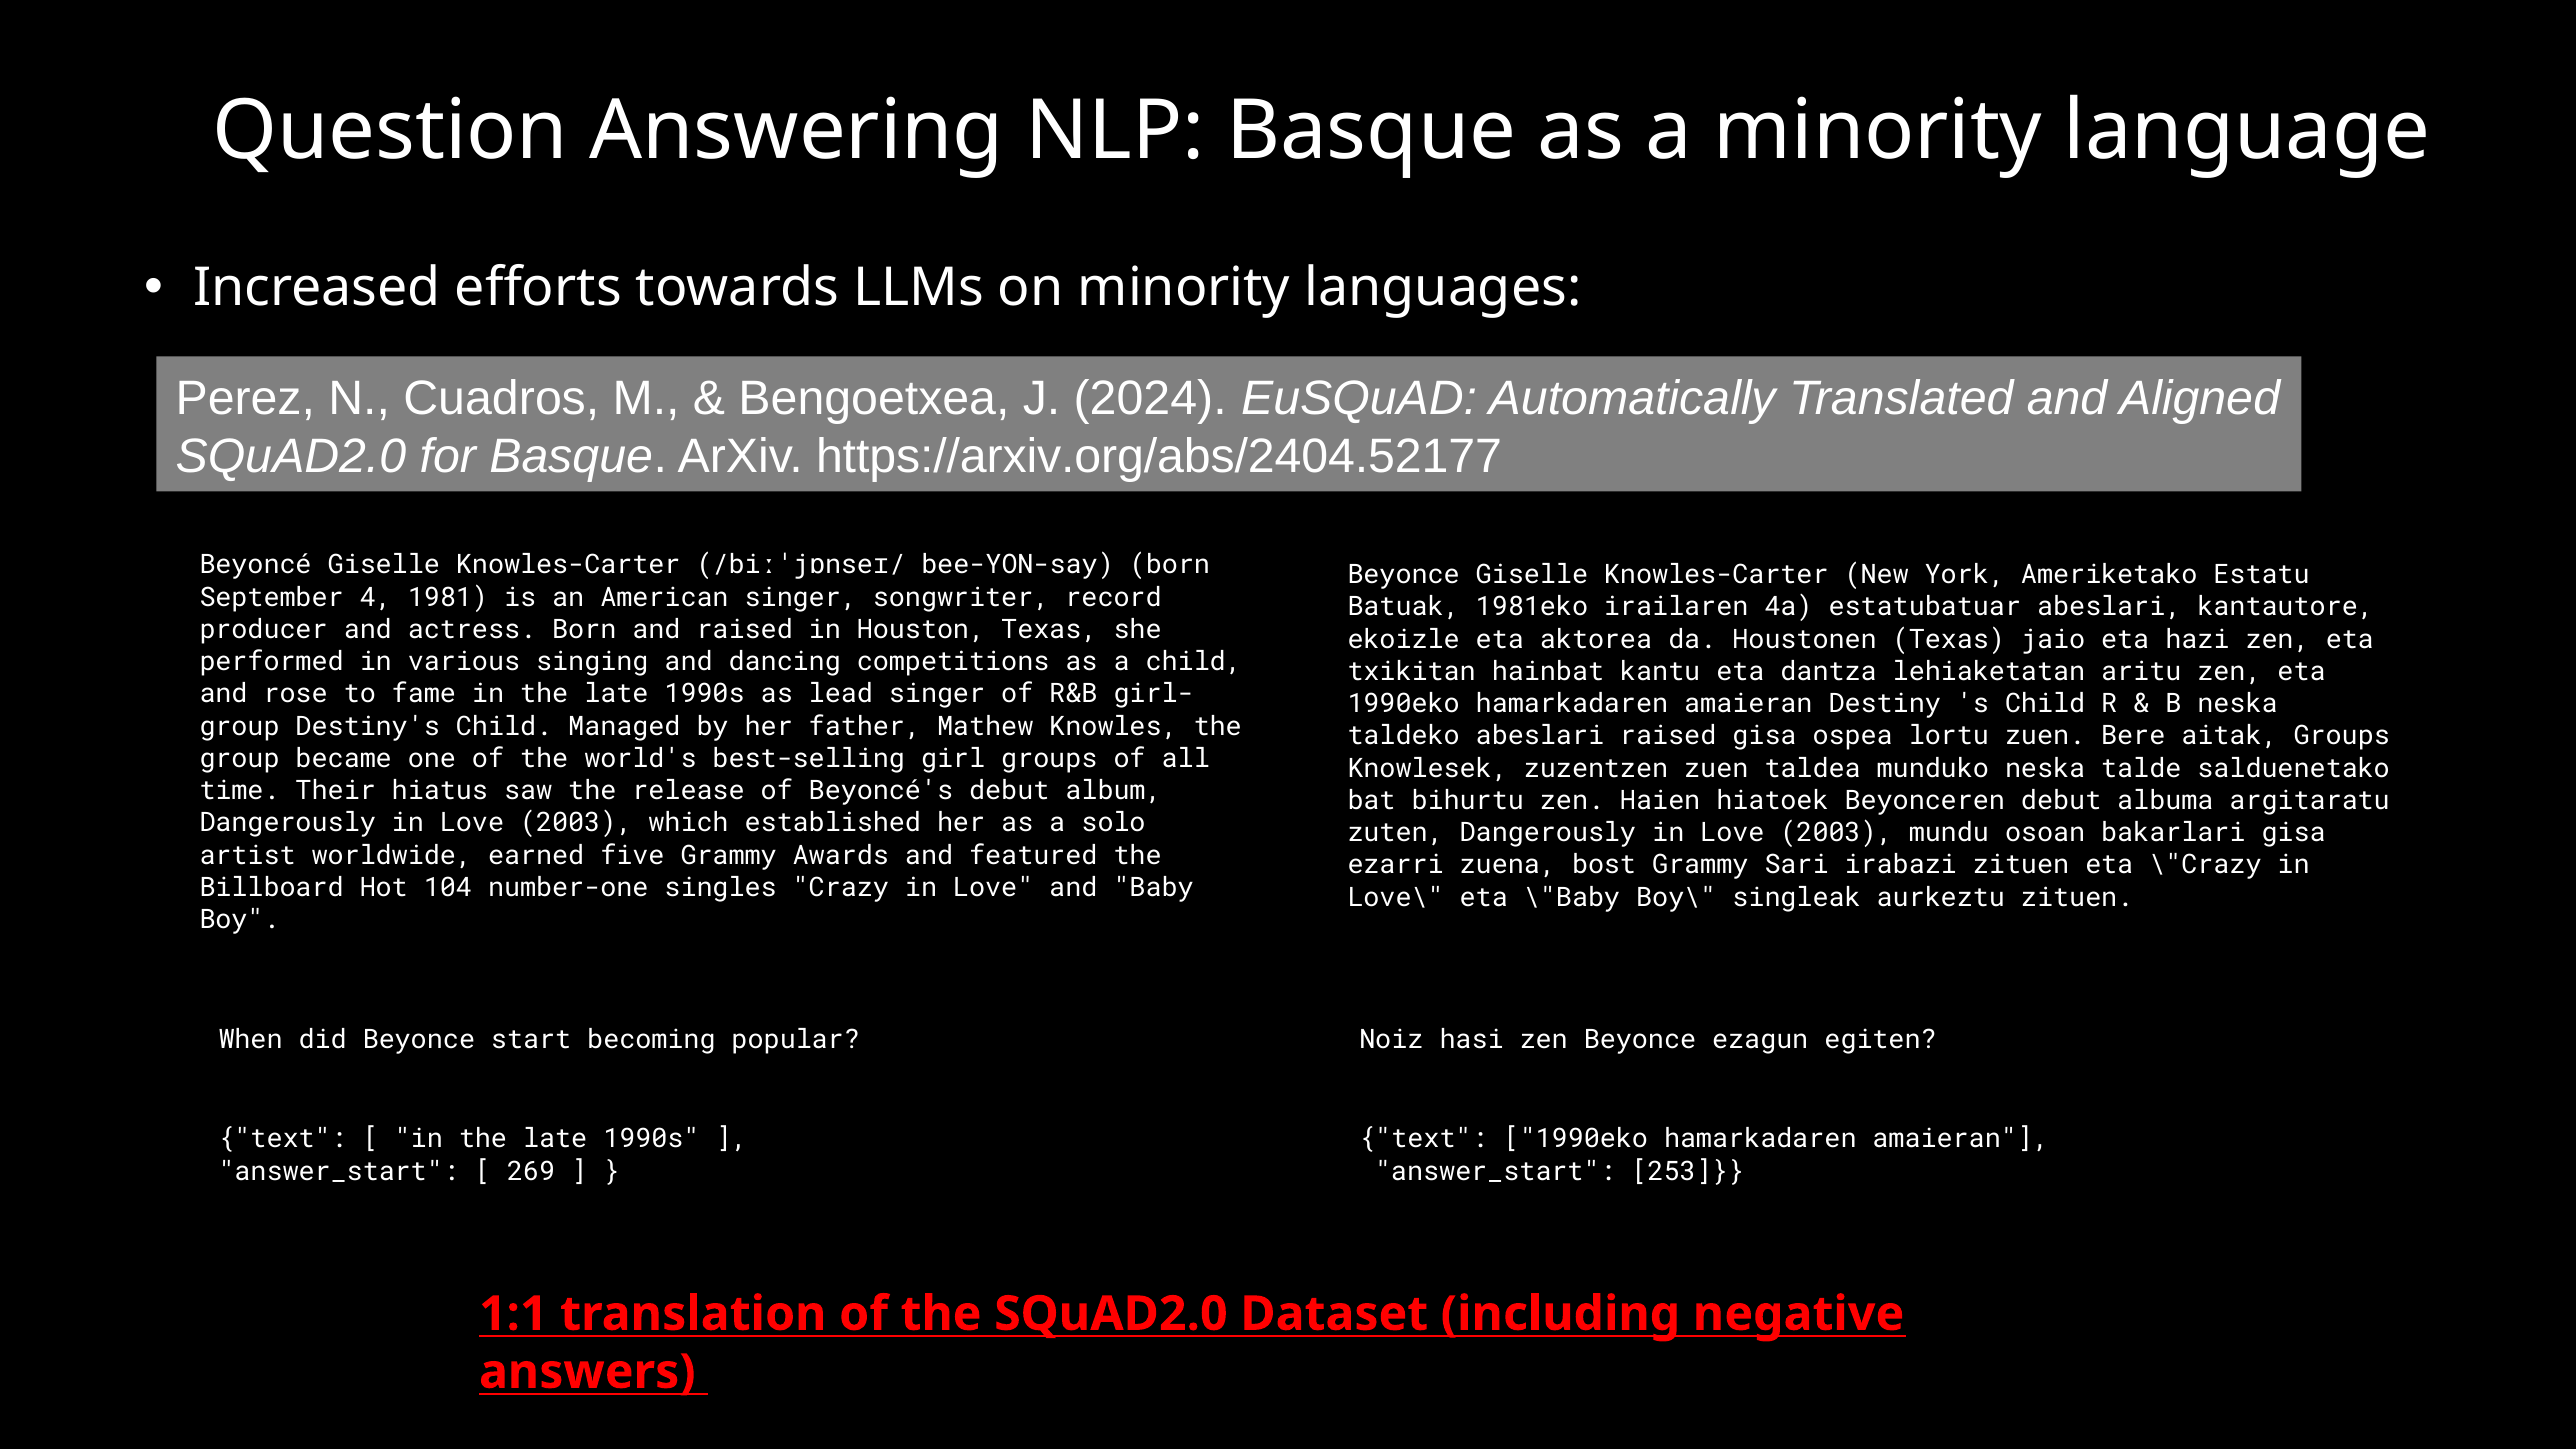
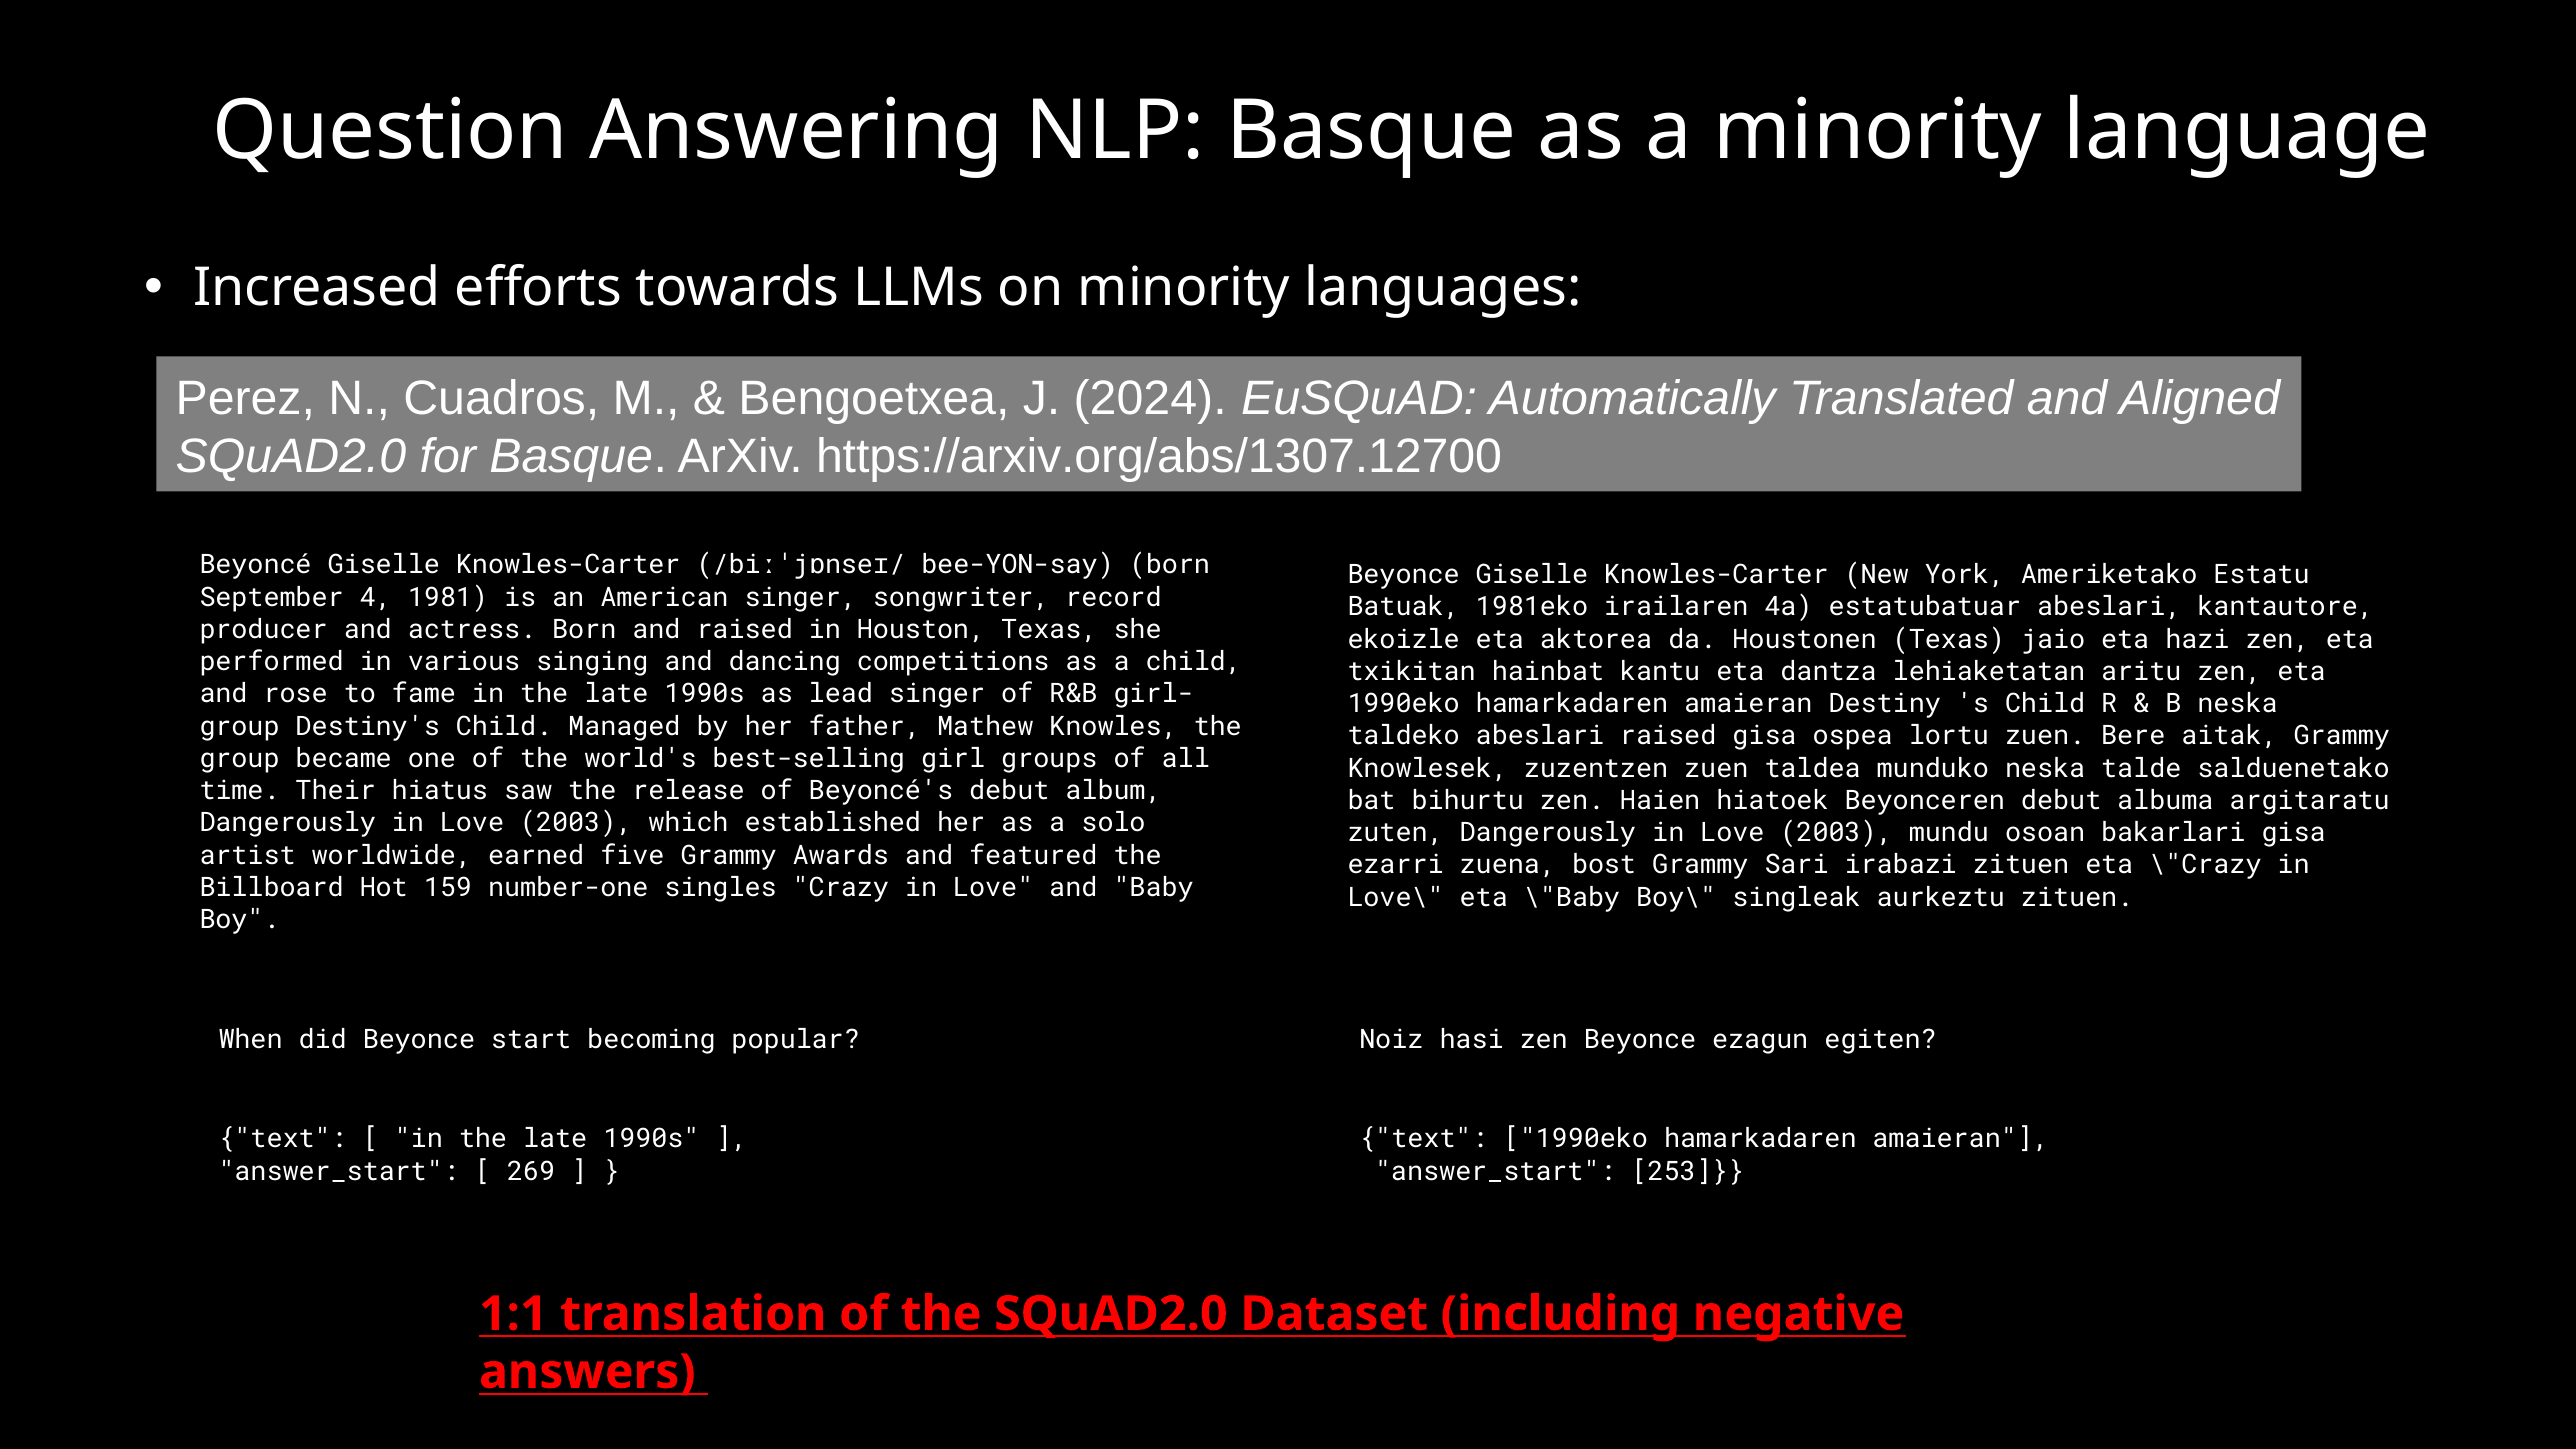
https://arxiv.org/abs/2404.52177: https://arxiv.org/abs/2404.52177 -> https://arxiv.org/abs/1307.12700
aitak Groups: Groups -> Grammy
104: 104 -> 159
